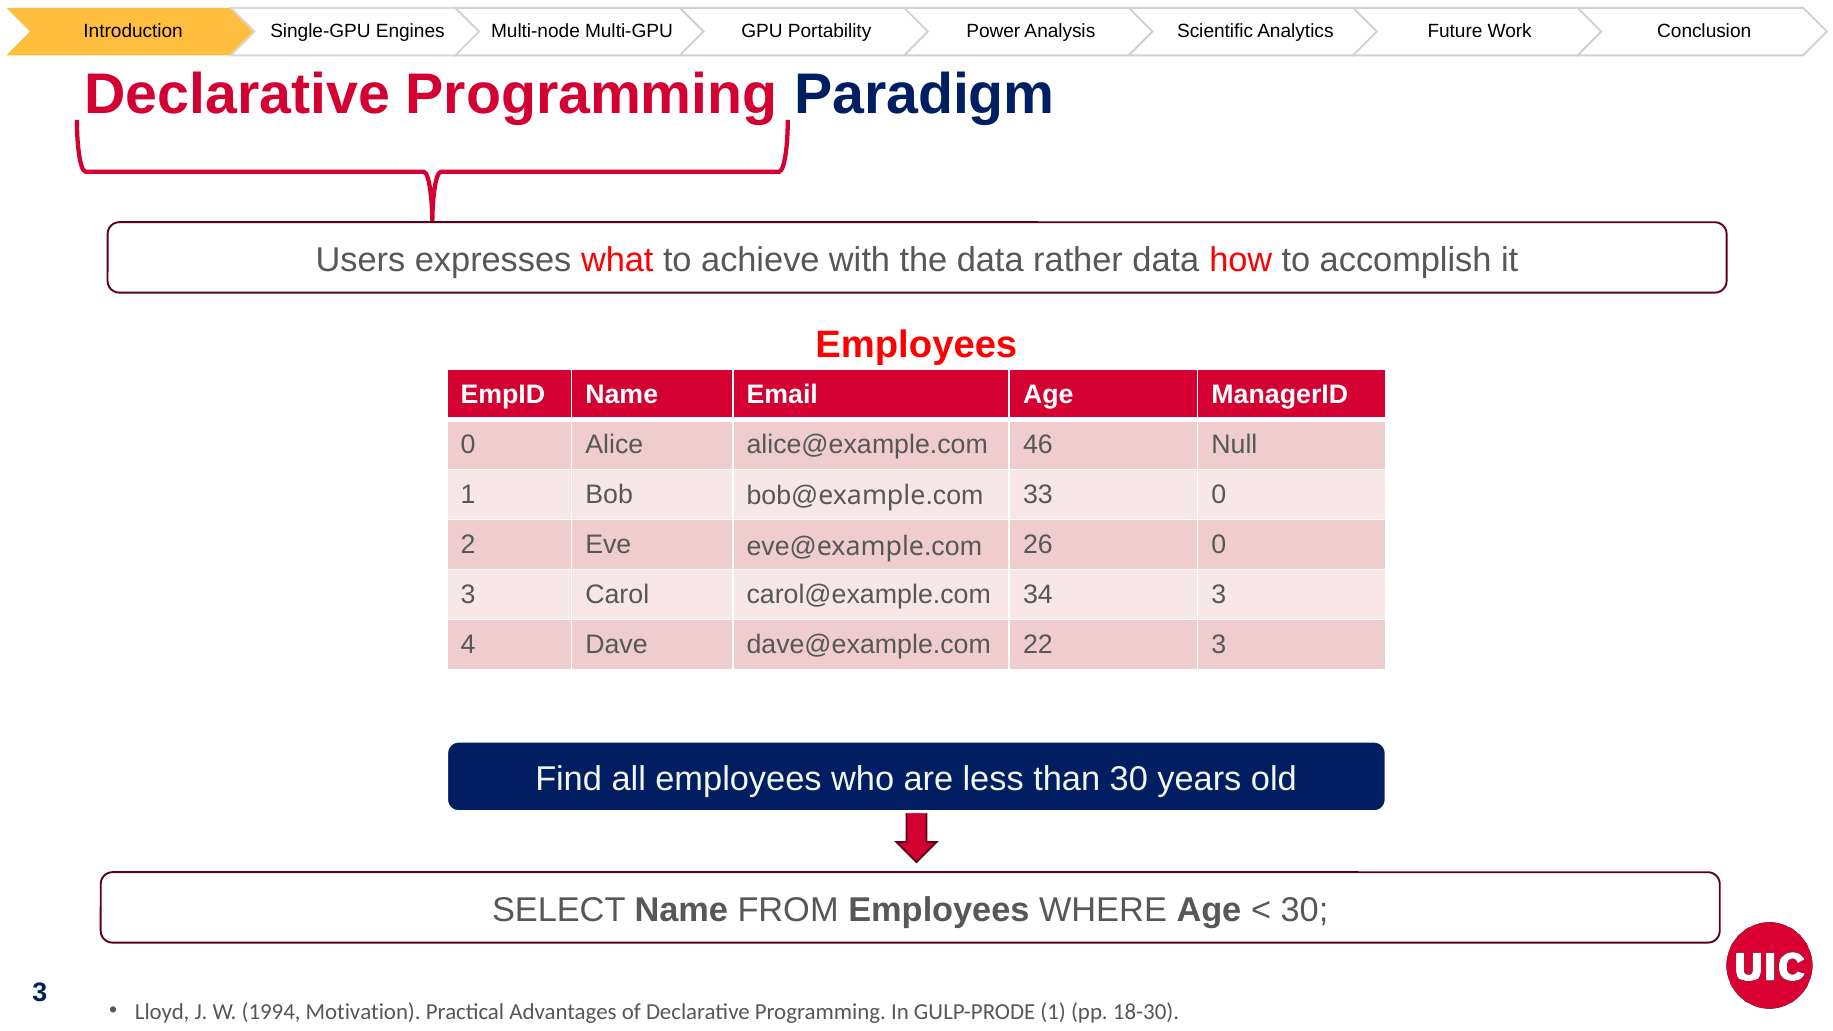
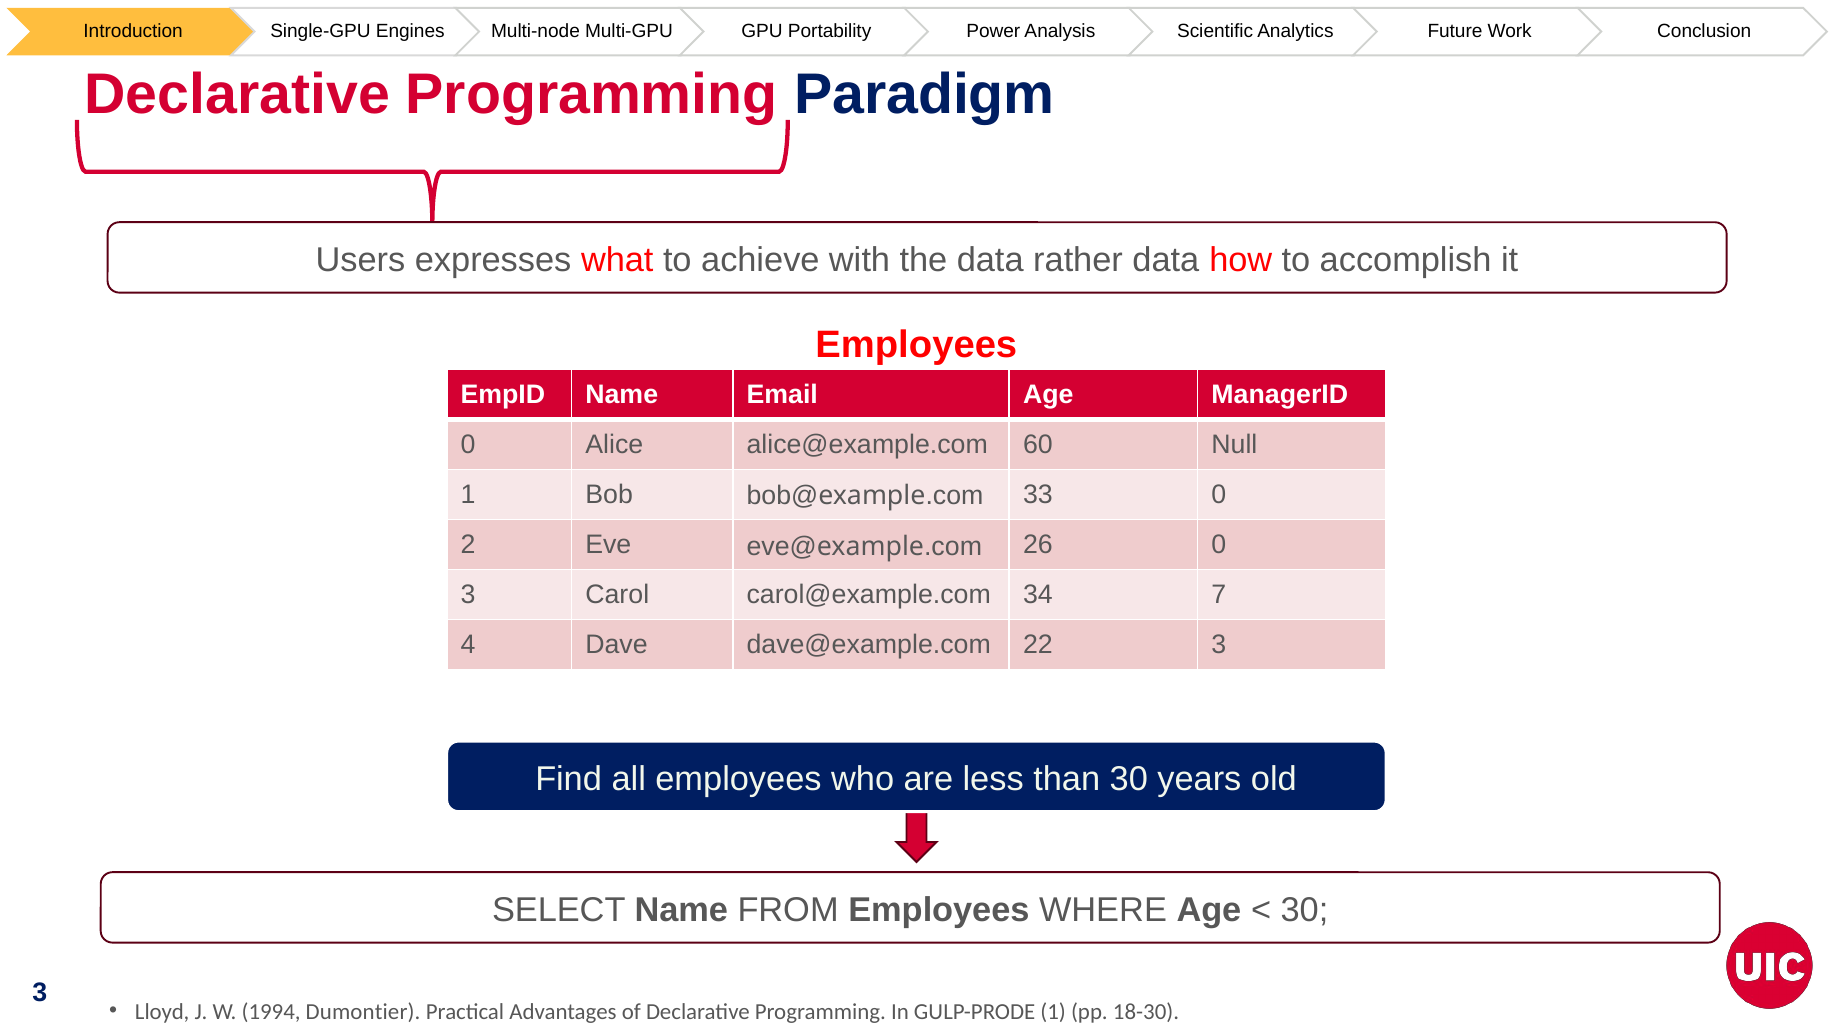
46: 46 -> 60
34 3: 3 -> 7
Motivation: Motivation -> Dumontier
